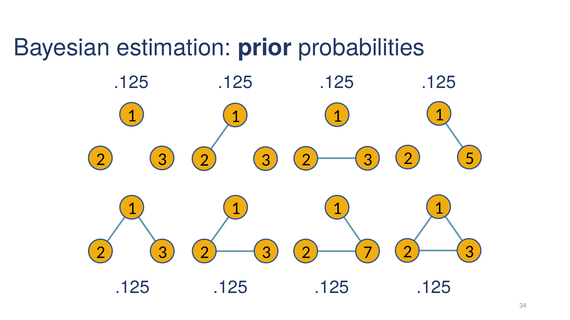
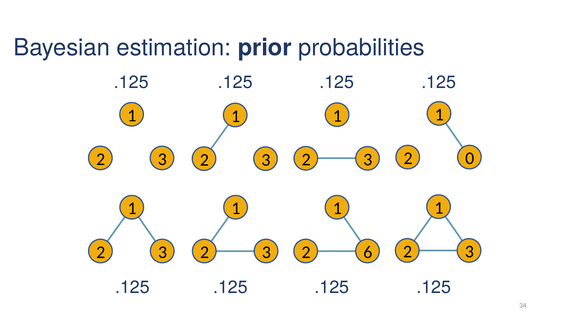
5: 5 -> 0
7: 7 -> 6
